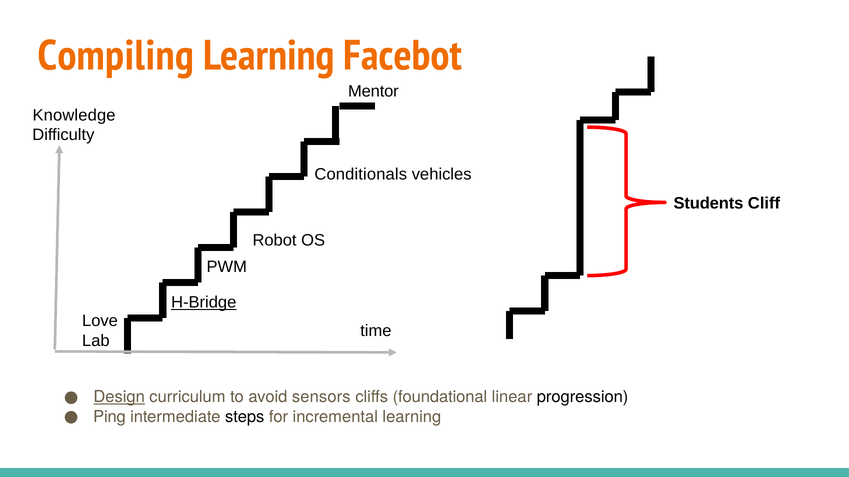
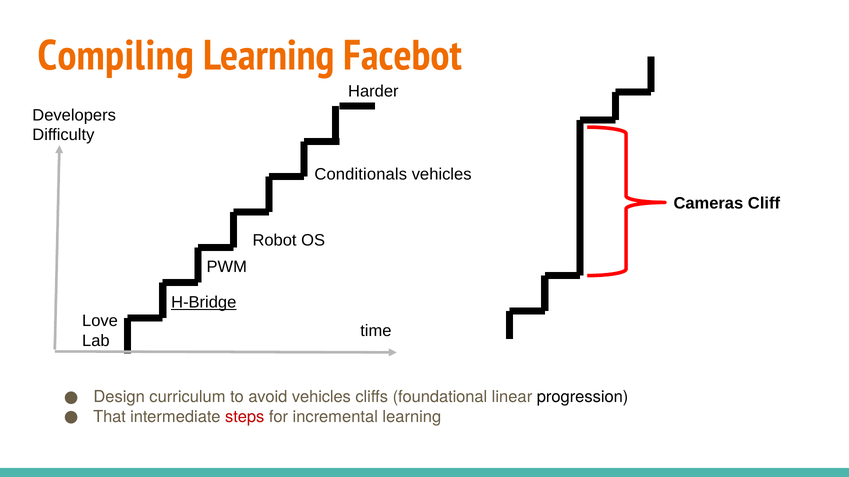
Mentor: Mentor -> Harder
Knowledge: Knowledge -> Developers
Students: Students -> Cameras
Design underline: present -> none
avoid sensors: sensors -> vehicles
Ping: Ping -> That
steps colour: black -> red
